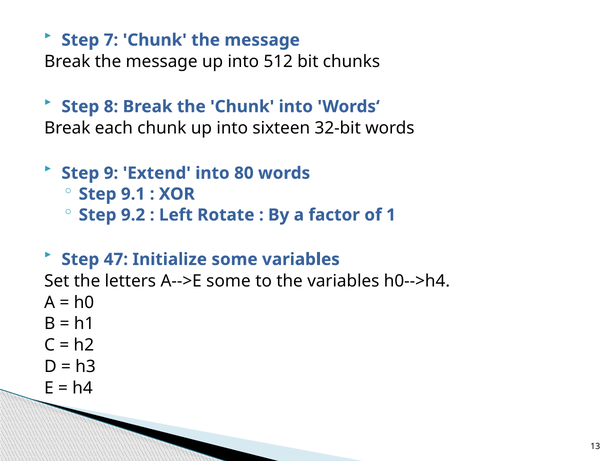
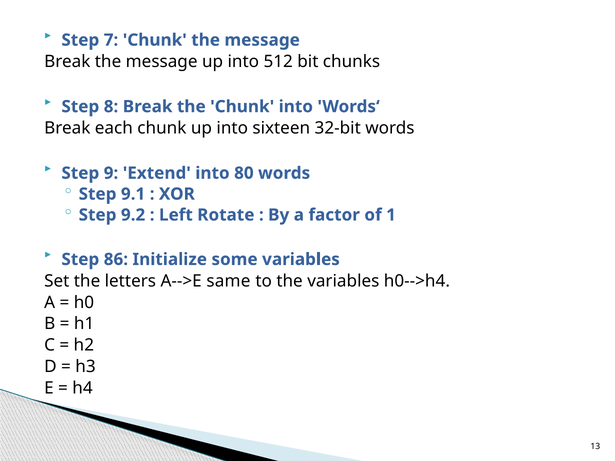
47: 47 -> 86
A-->E some: some -> same
